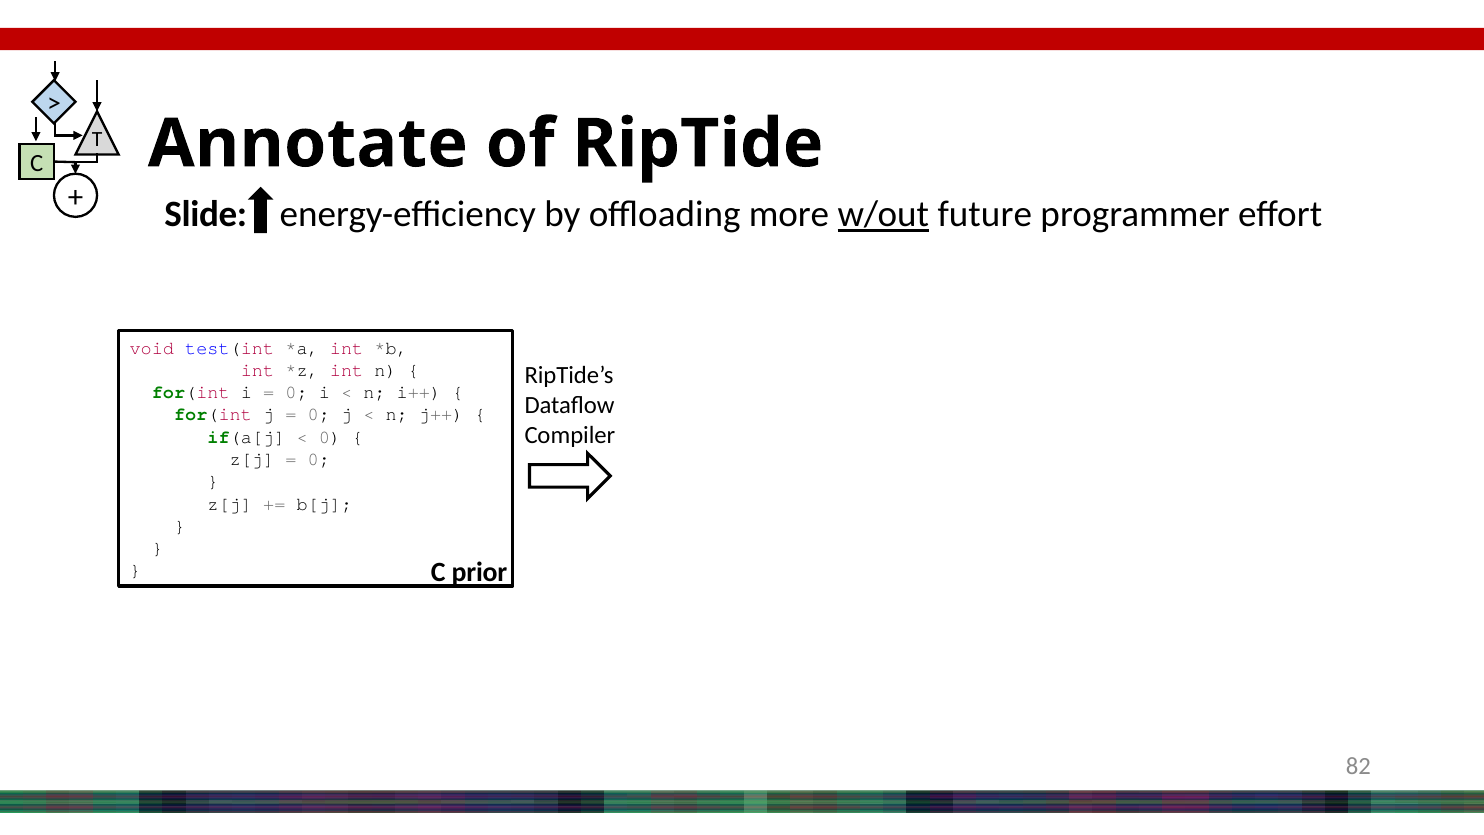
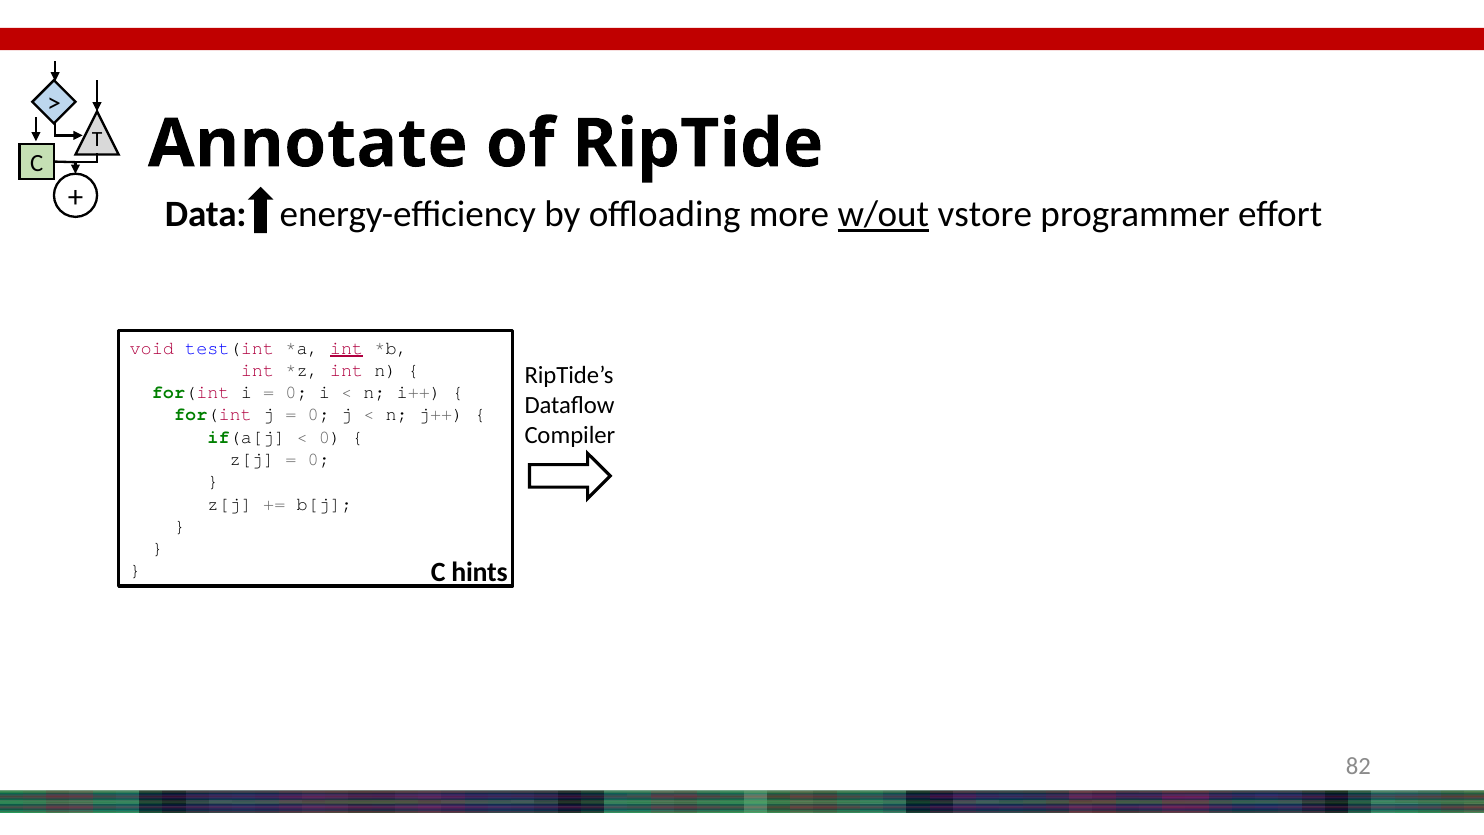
Slide: Slide -> Data
future: future -> vstore
int at (347, 348) underline: none -> present
prior: prior -> hints
